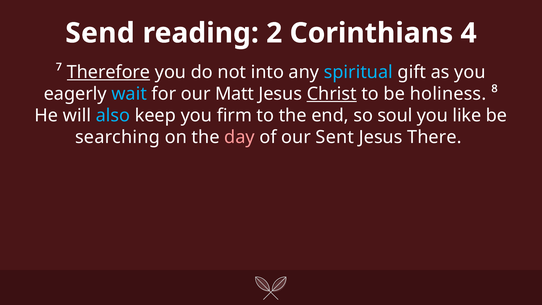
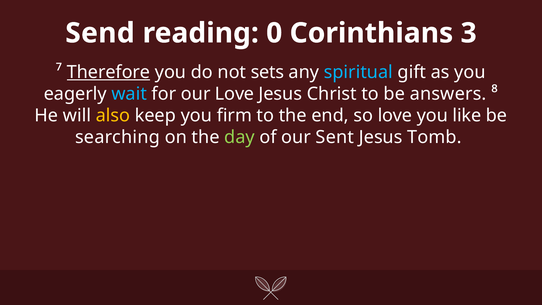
2: 2 -> 0
4: 4 -> 3
into: into -> sets
our Matt: Matt -> Love
Christ underline: present -> none
holiness: holiness -> answers
also colour: light blue -> yellow
so soul: soul -> love
day colour: pink -> light green
There: There -> Tomb
